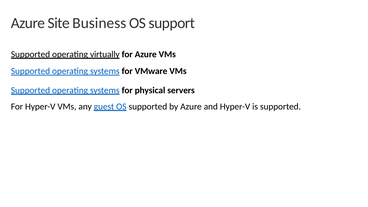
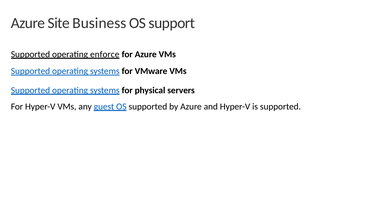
virtually: virtually -> enforce
